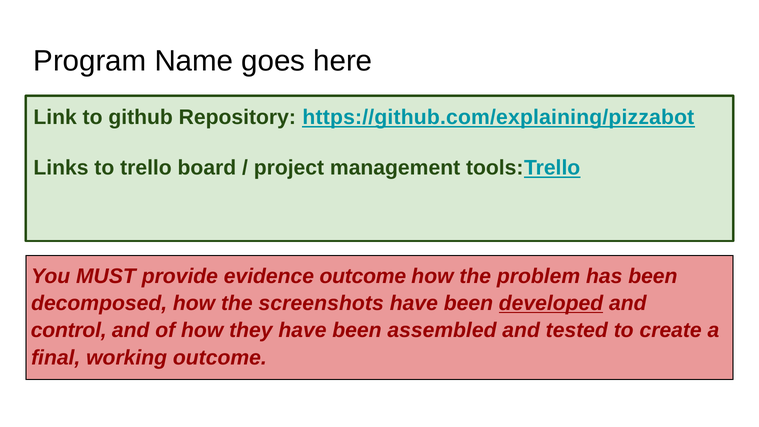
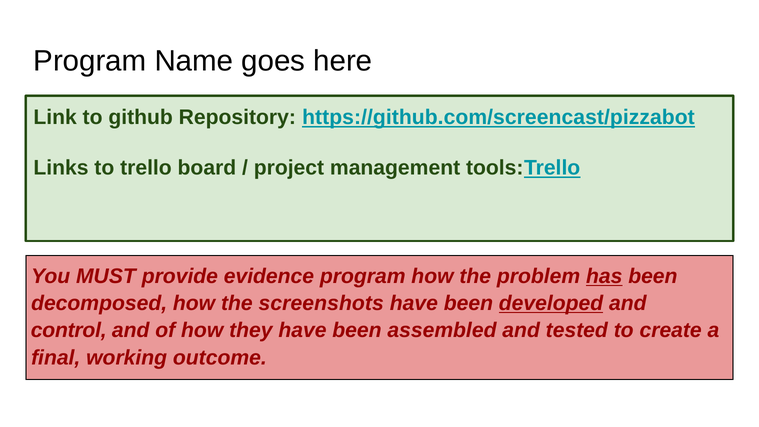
https://github.com/explaining/pizzabot: https://github.com/explaining/pizzabot -> https://github.com/screencast/pizzabot
evidence outcome: outcome -> program
has underline: none -> present
